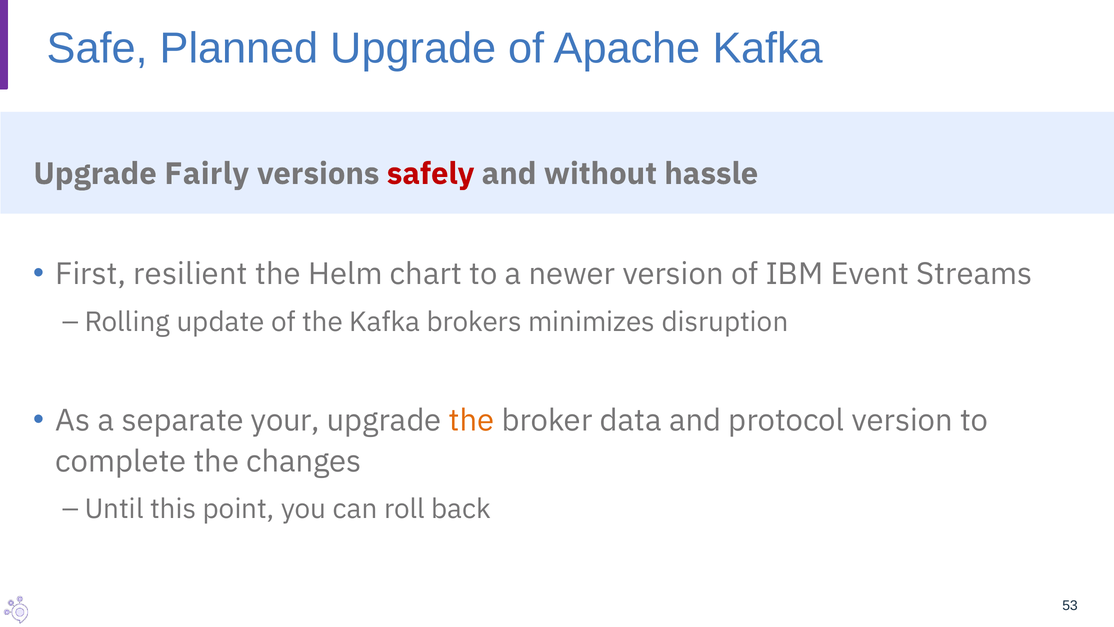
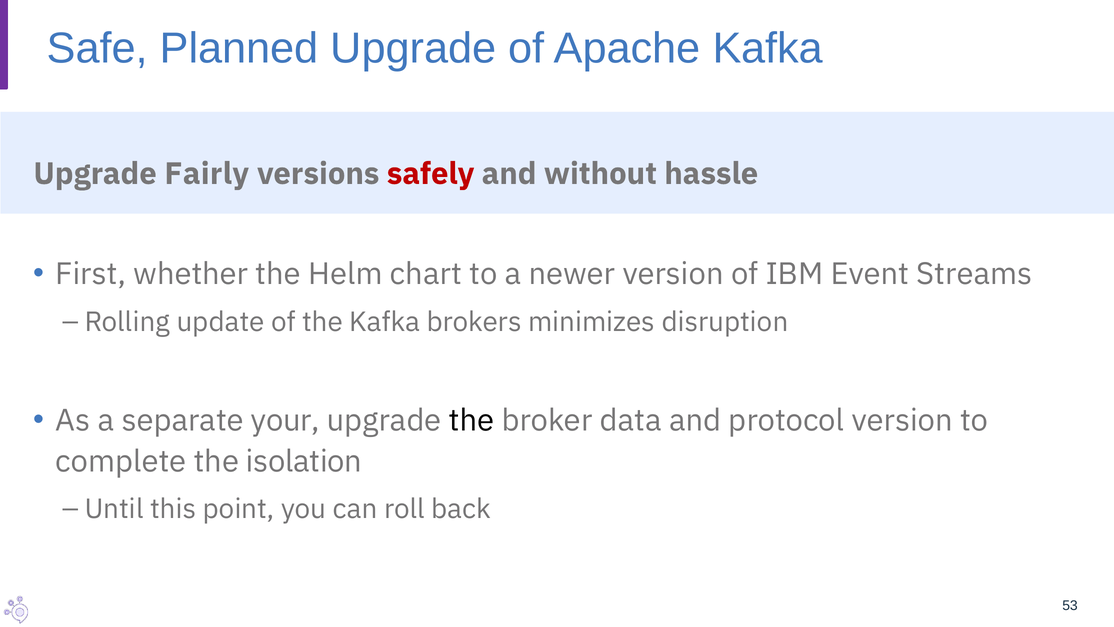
resilient: resilient -> whether
the at (472, 420) colour: orange -> black
changes: changes -> isolation
